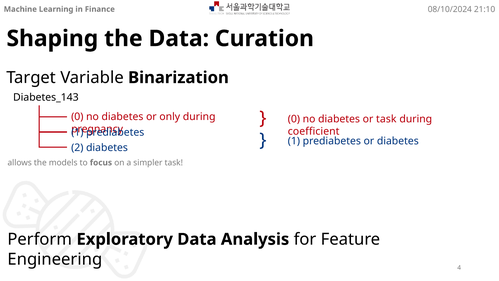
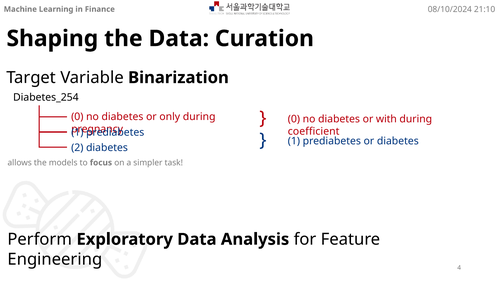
Diabetes_143: Diabetes_143 -> Diabetes_254
or task: task -> with
